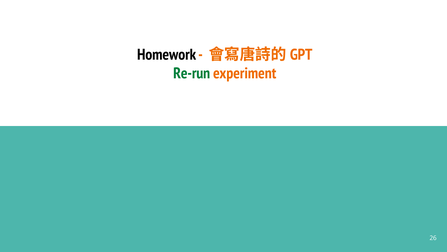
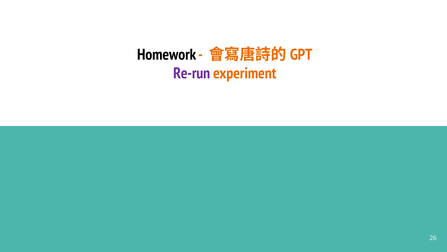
Re-run colour: green -> purple
